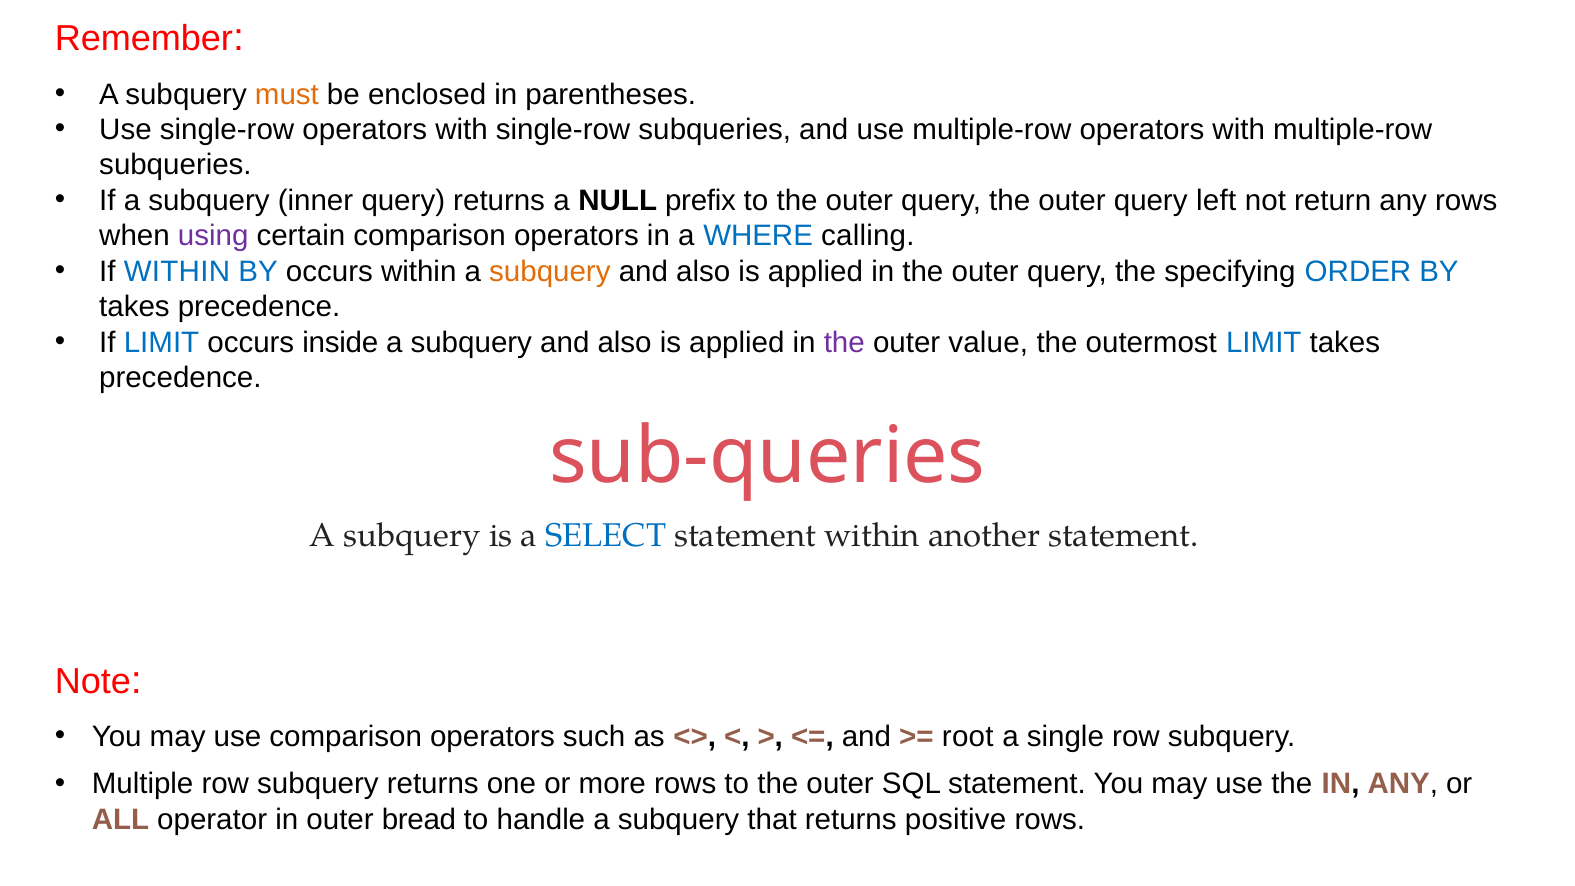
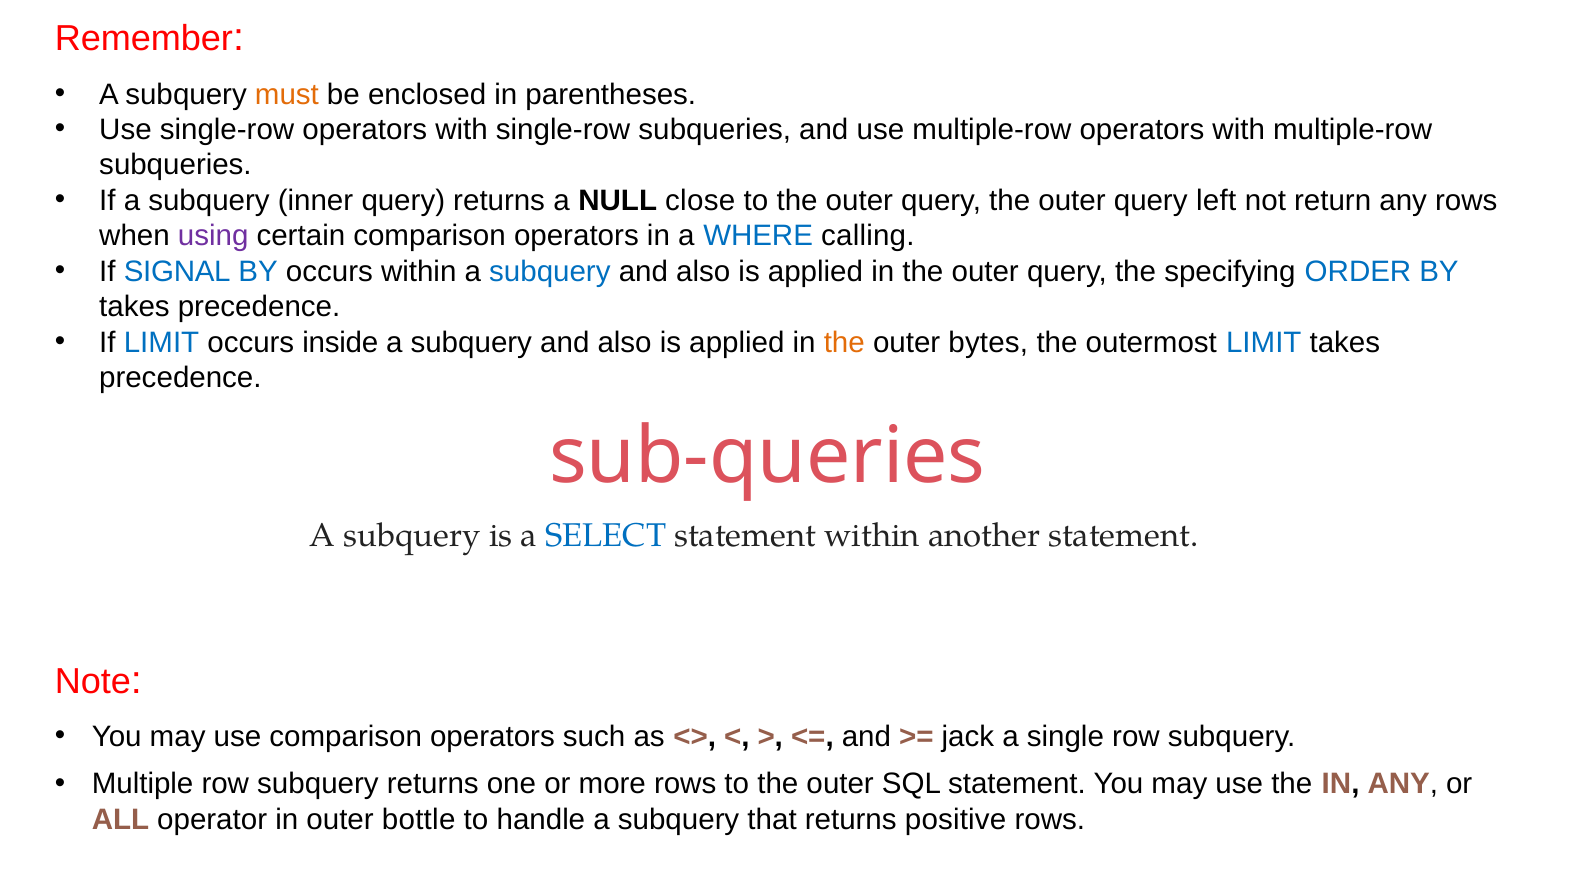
prefix: prefix -> close
If WITHIN: WITHIN -> SIGNAL
subquery at (550, 271) colour: orange -> blue
the at (844, 342) colour: purple -> orange
value: value -> bytes
root: root -> jack
bread: bread -> bottle
